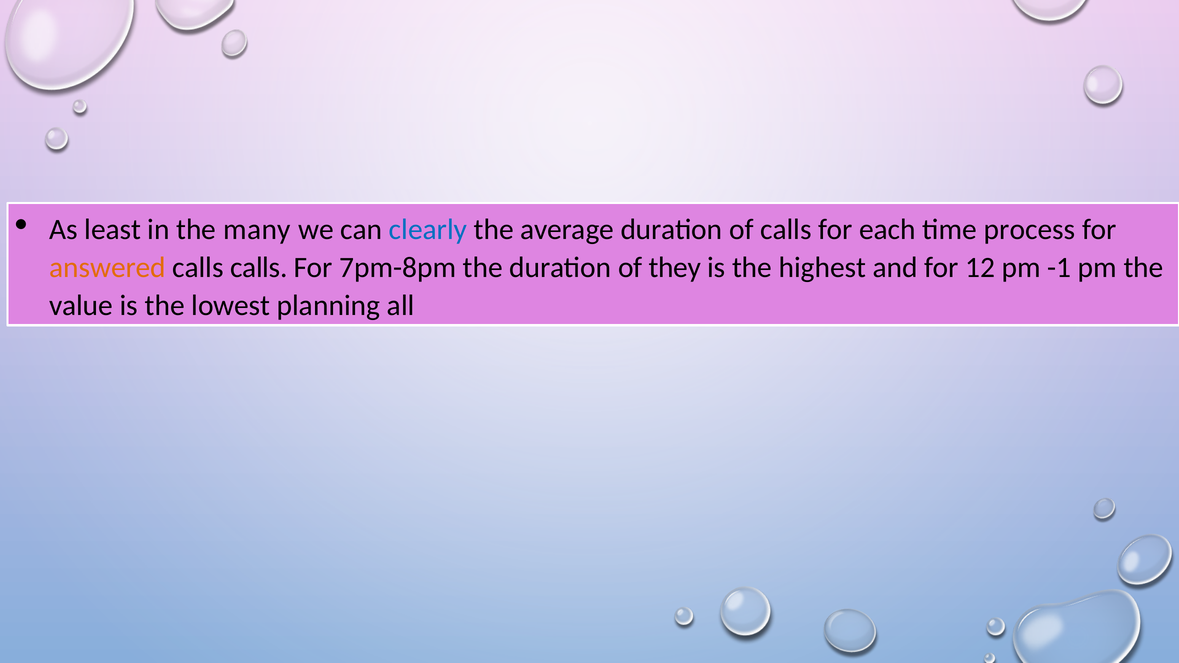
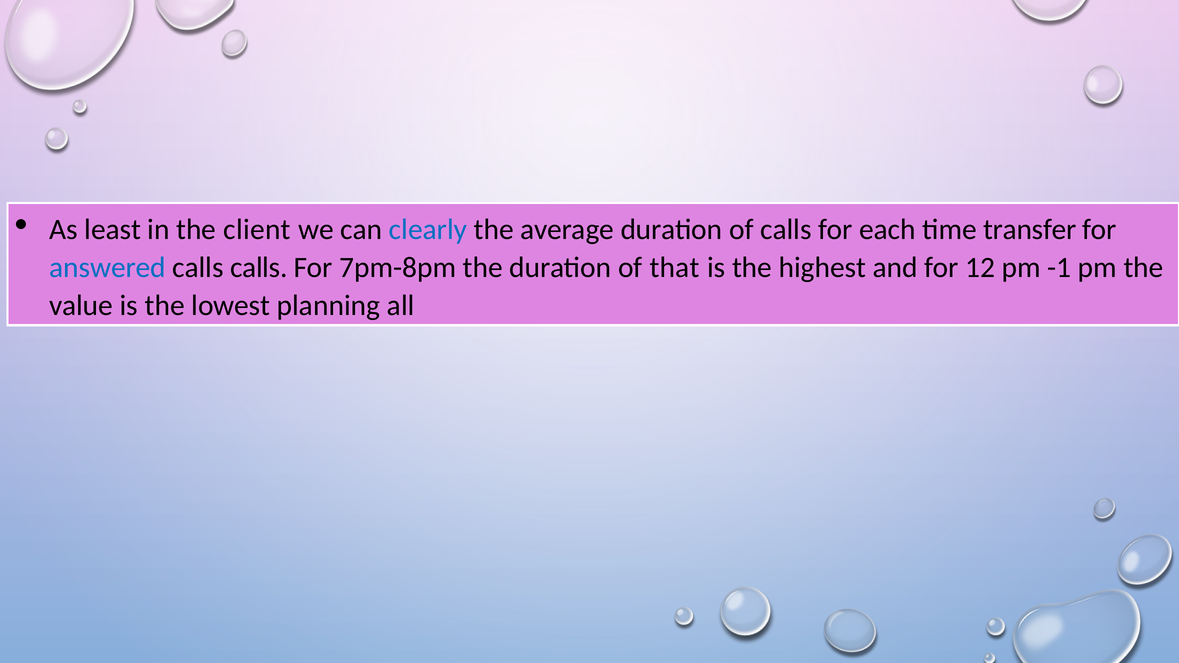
many: many -> client
process: process -> transfer
answered colour: orange -> blue
they: they -> that
